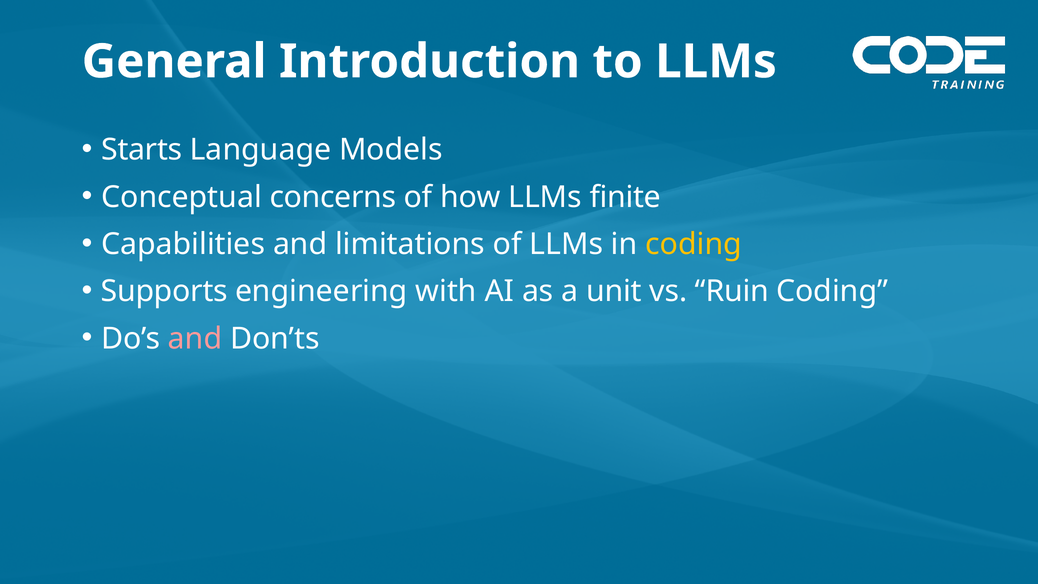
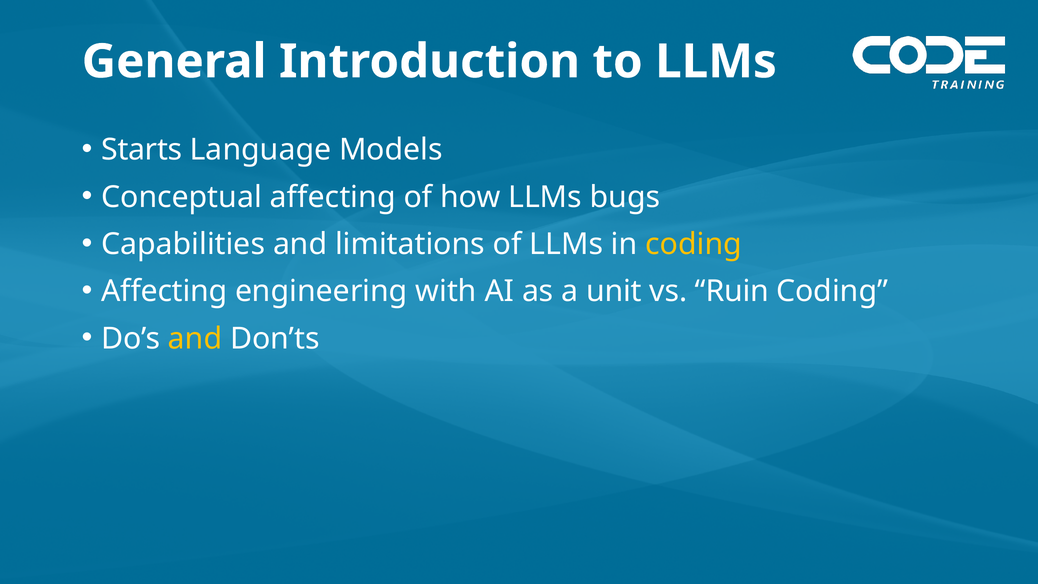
Conceptual concerns: concerns -> affecting
finite: finite -> bugs
Supports at (164, 291): Supports -> Affecting
and at (195, 339) colour: pink -> yellow
